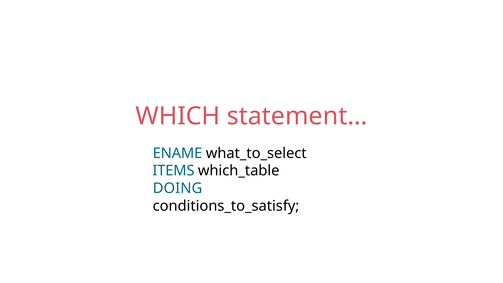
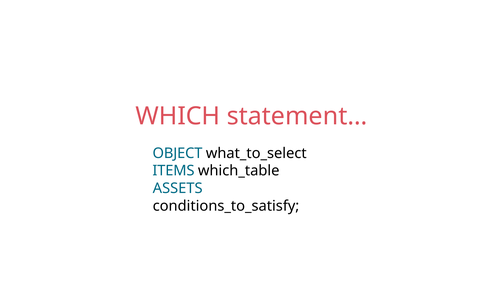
ENAME: ENAME -> OBJECT
DOING: DOING -> ASSETS
